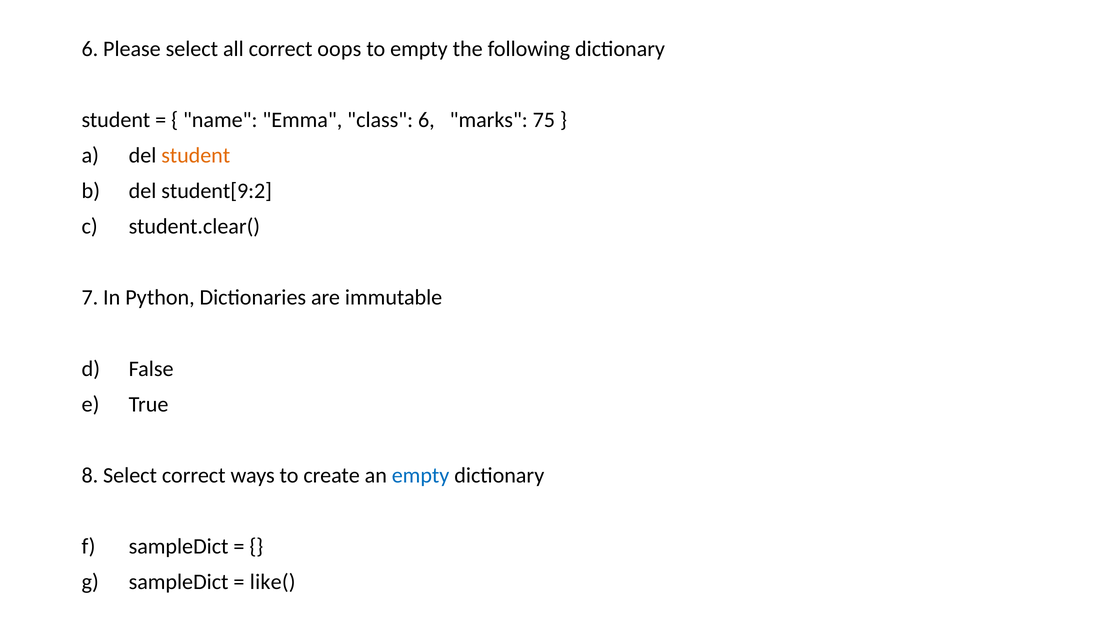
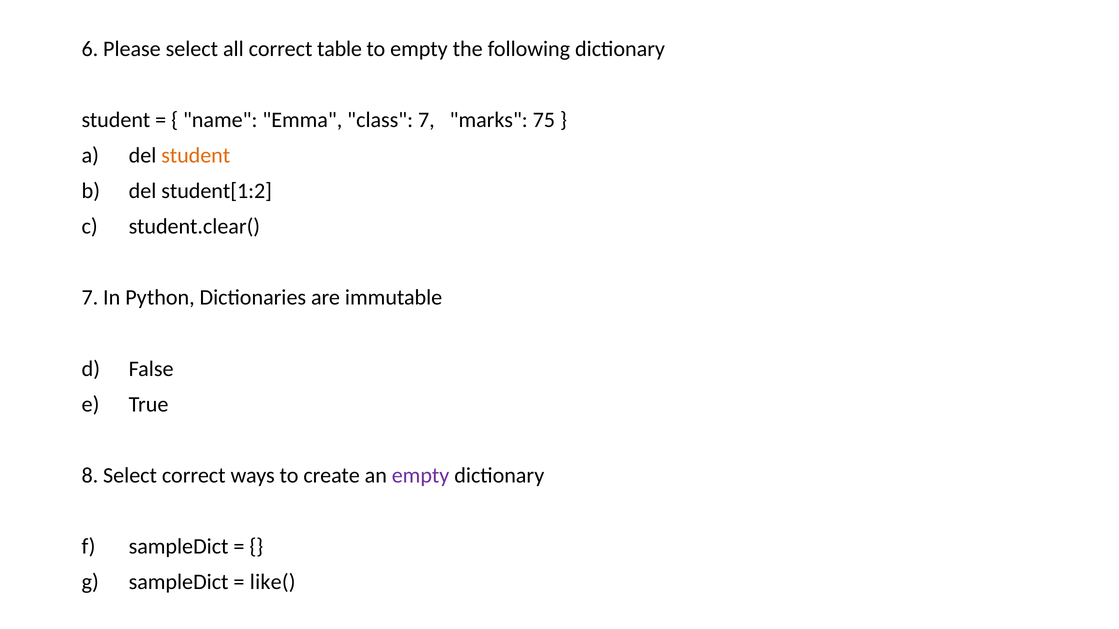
oops: oops -> table
class 6: 6 -> 7
student[9:2: student[9:2 -> student[1:2
empty at (421, 476) colour: blue -> purple
